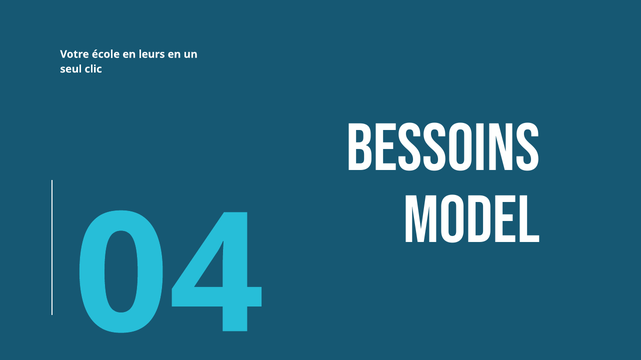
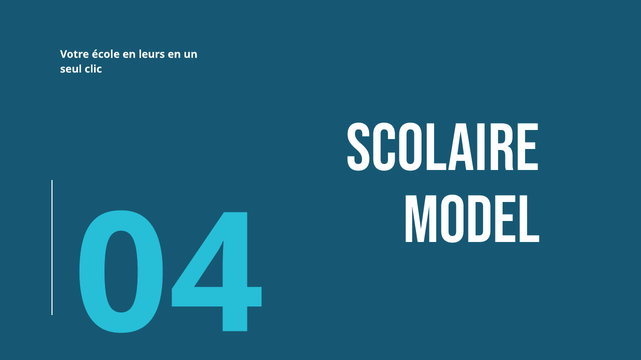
Bessoins: Bessoins -> Scolaire
